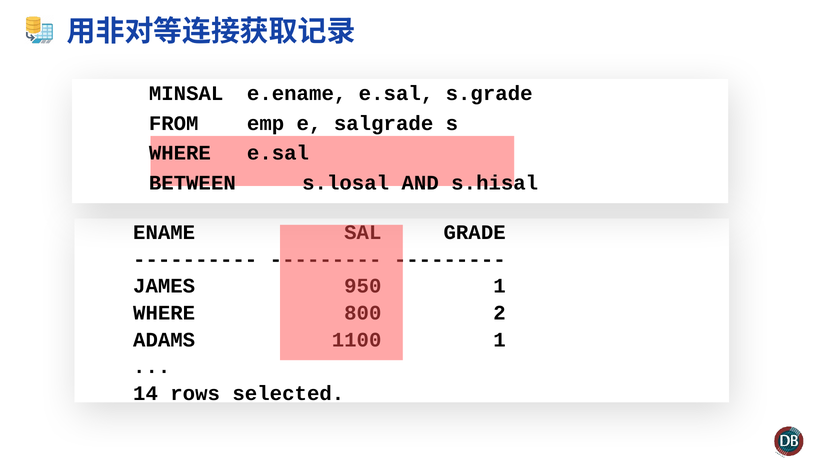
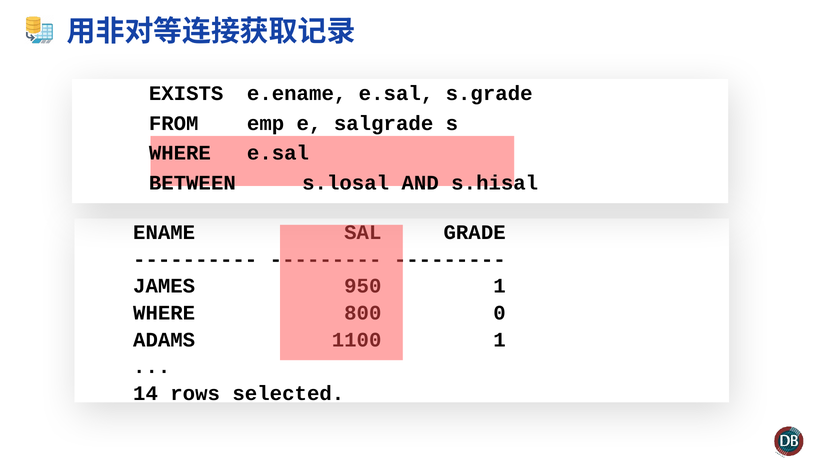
MINSAL: MINSAL -> EXISTS
2: 2 -> 0
